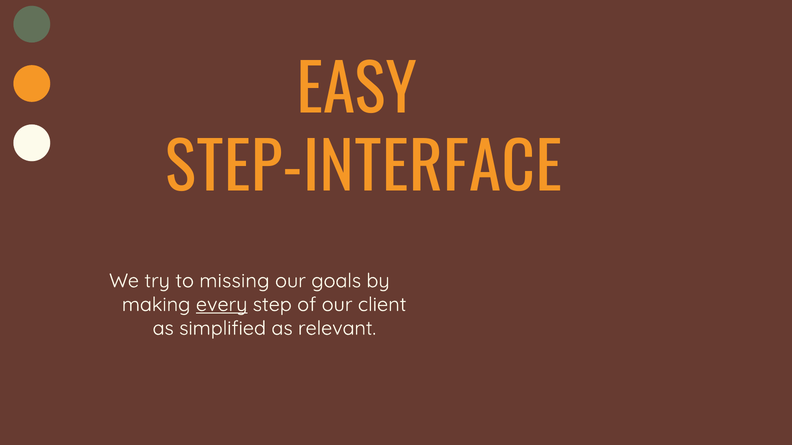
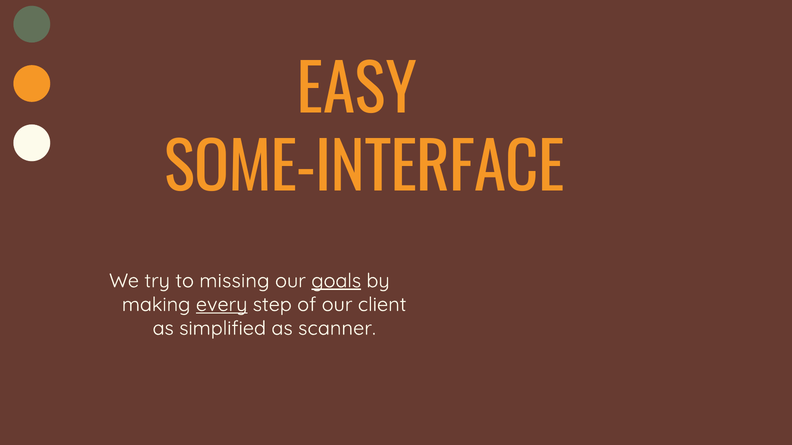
STEP-INTERFACE: STEP-INTERFACE -> SOME-INTERFACE
goals underline: none -> present
relevant: relevant -> scanner
